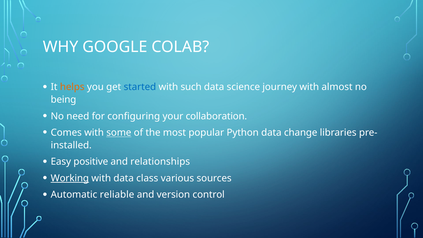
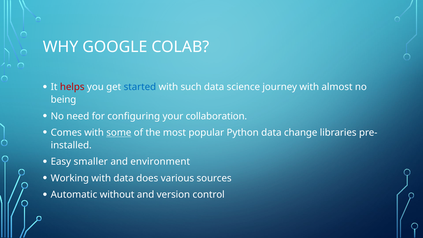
helps colour: orange -> red
positive: positive -> smaller
relationships: relationships -> environment
Working underline: present -> none
class: class -> does
reliable: reliable -> without
